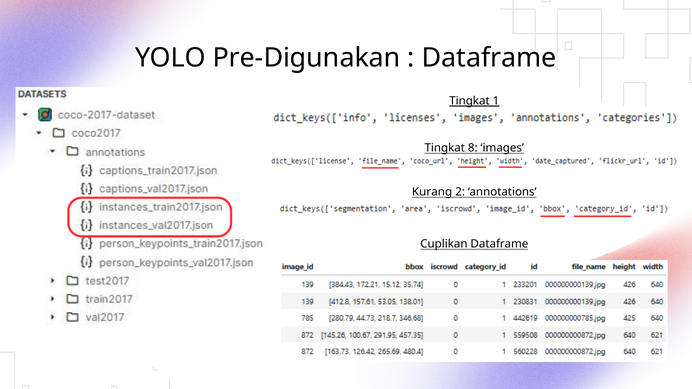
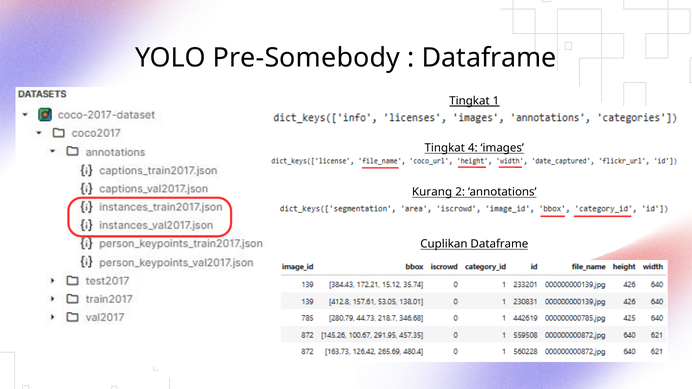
Pre-Digunakan: Pre-Digunakan -> Pre-Somebody
8: 8 -> 4
